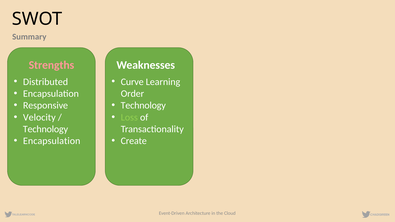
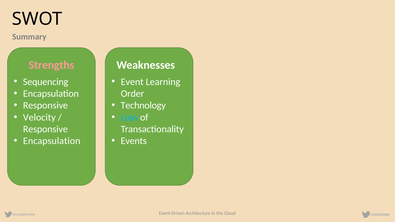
Distributed: Distributed -> Sequencing
Curve: Curve -> Event
Loss colour: light green -> light blue
Technology at (45, 129): Technology -> Responsive
Create: Create -> Events
